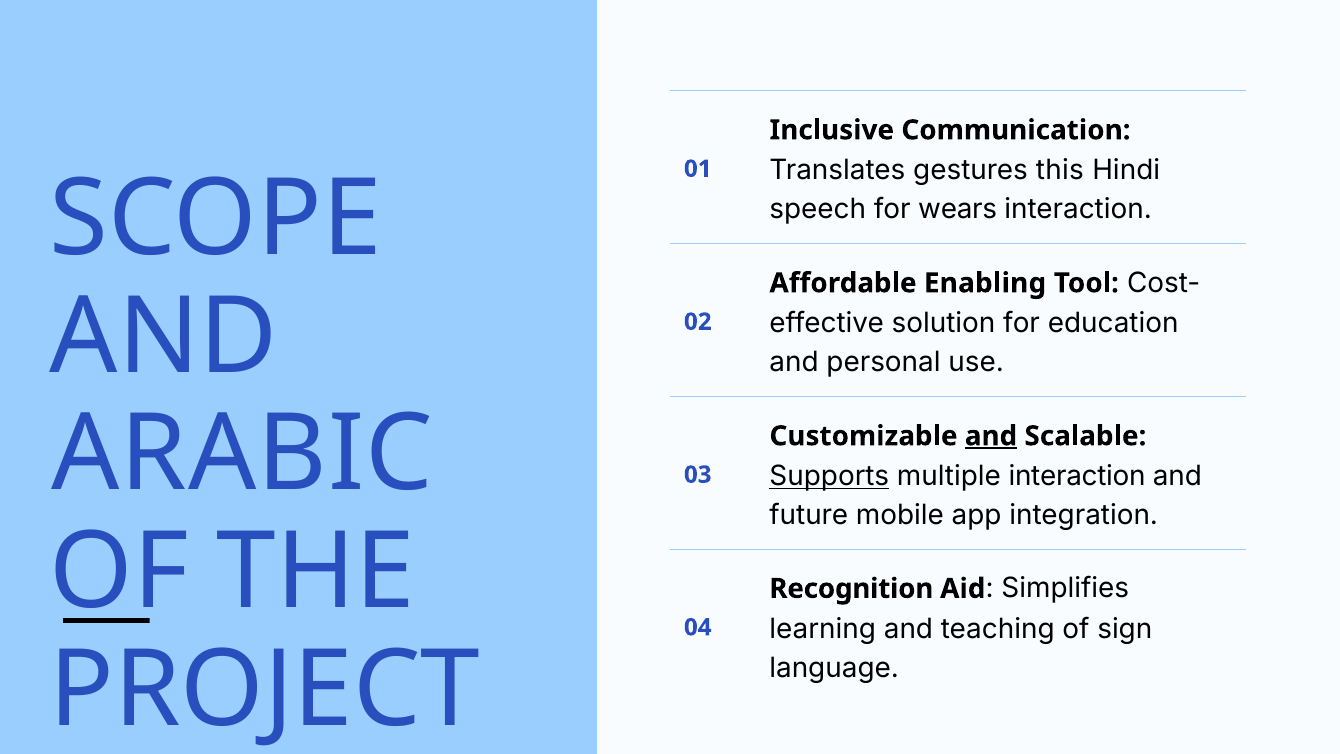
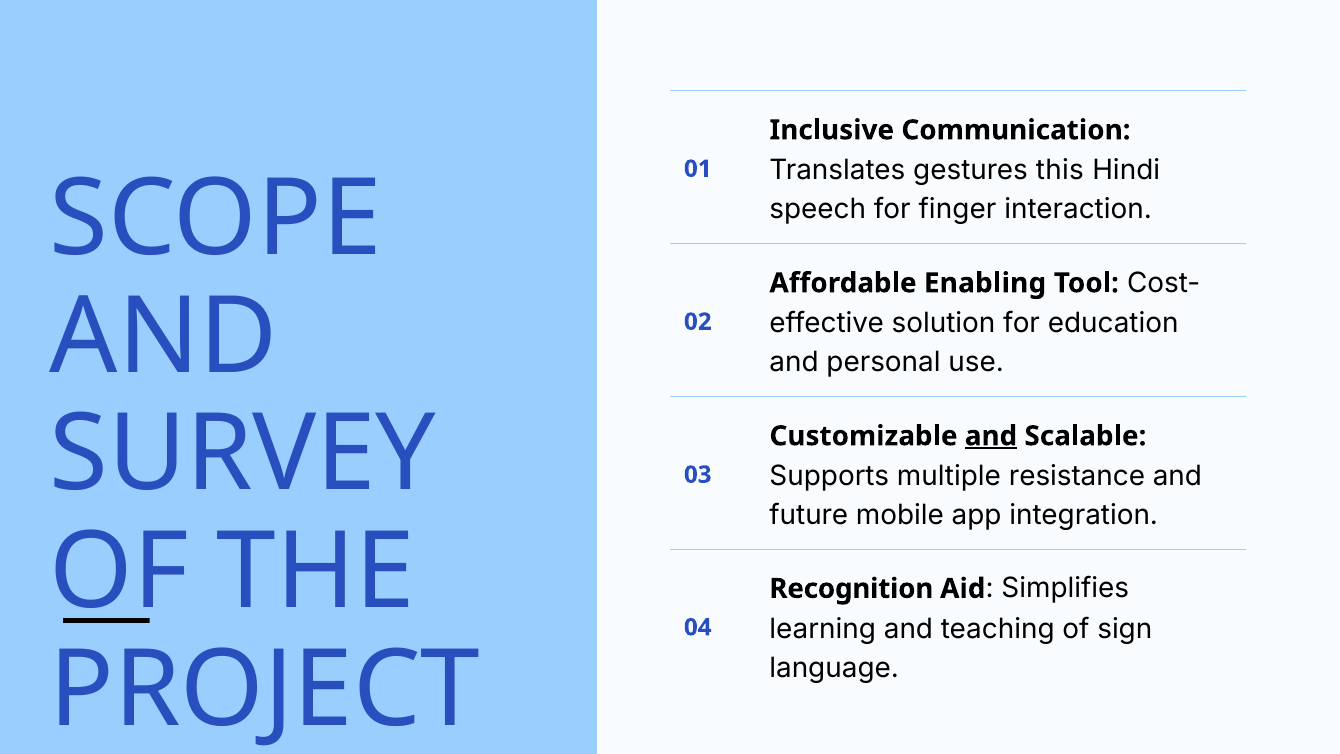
wears: wears -> finger
ARABIC: ARABIC -> SURVEY
Supports underline: present -> none
multiple interaction: interaction -> resistance
